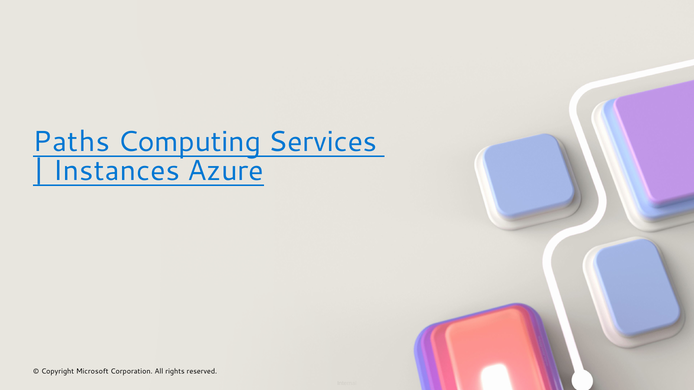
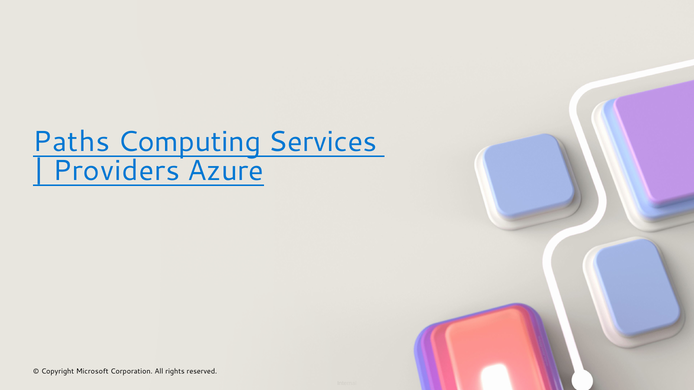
Instances: Instances -> Providers
